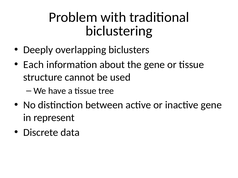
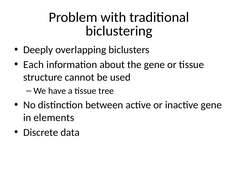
represent: represent -> elements
